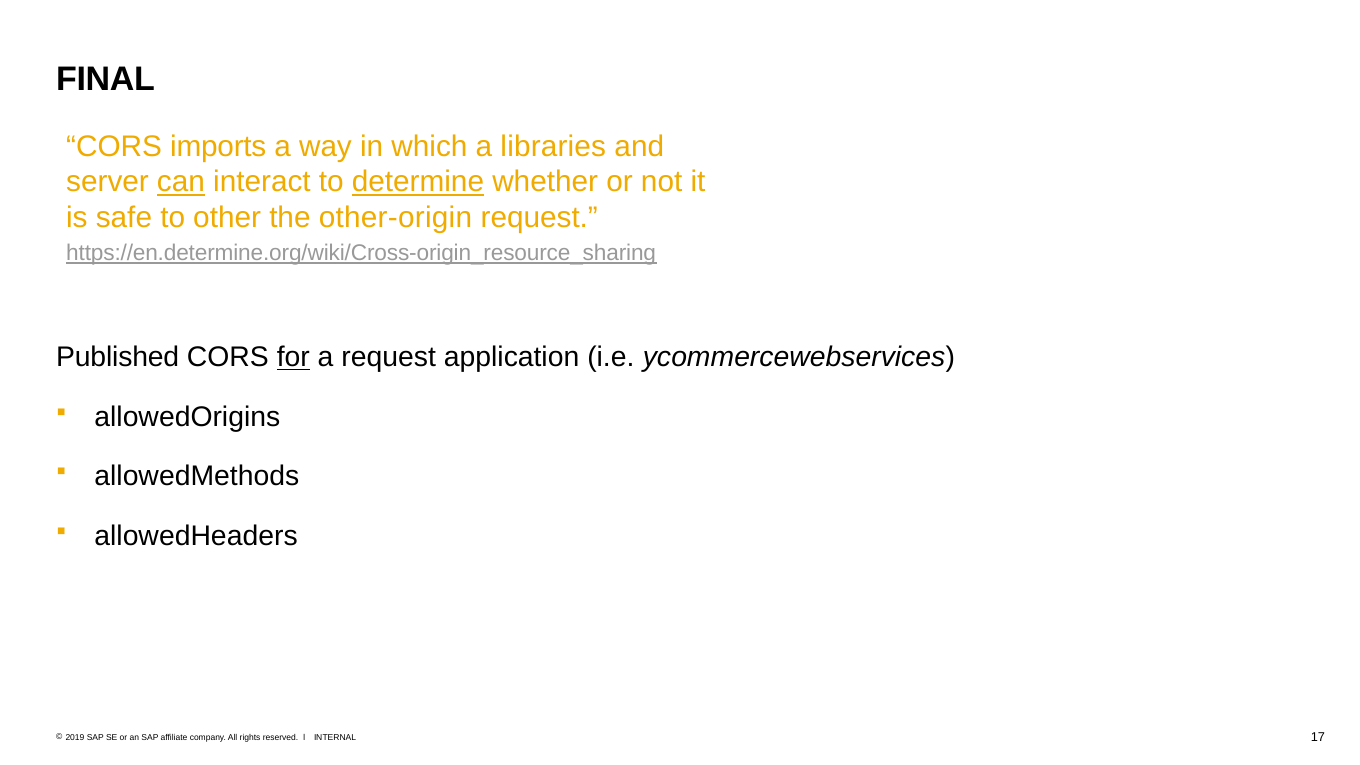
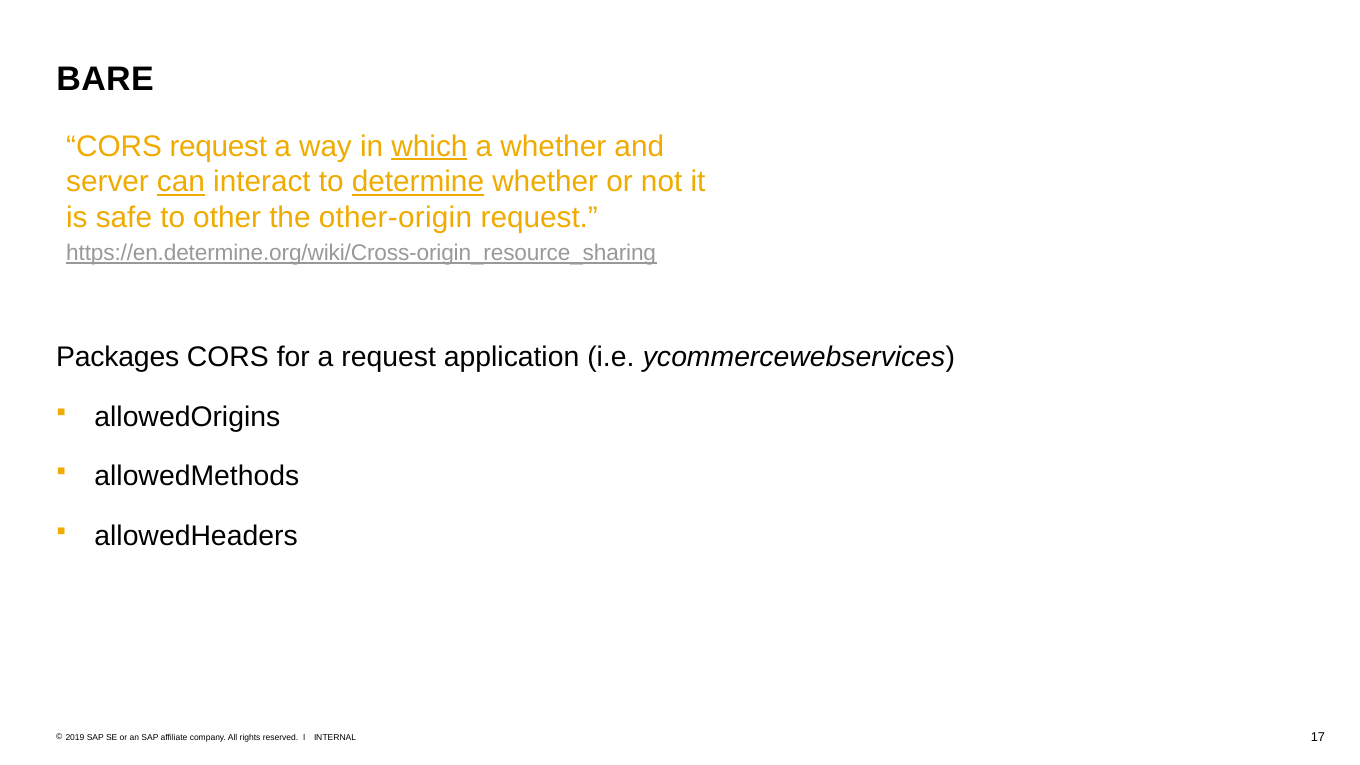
FINAL: FINAL -> BARE
CORS imports: imports -> request
which underline: none -> present
a libraries: libraries -> whether
Published: Published -> Packages
for underline: present -> none
